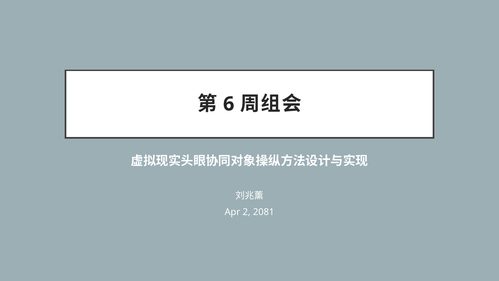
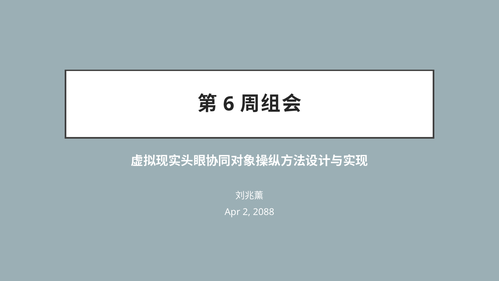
2081: 2081 -> 2088
